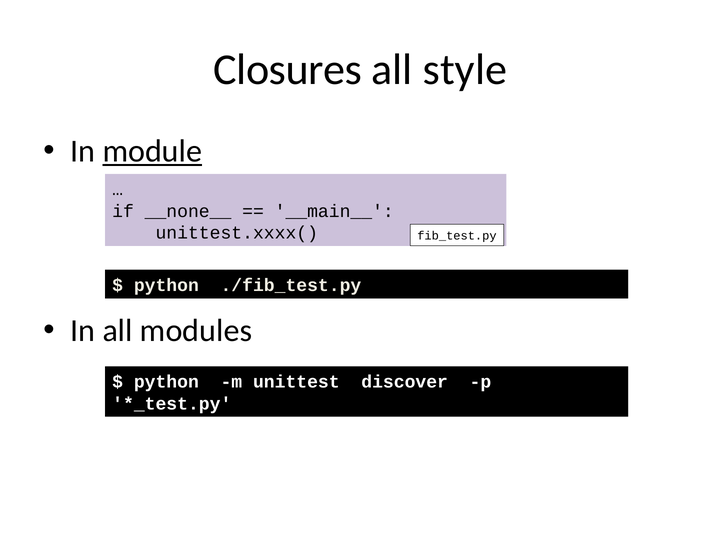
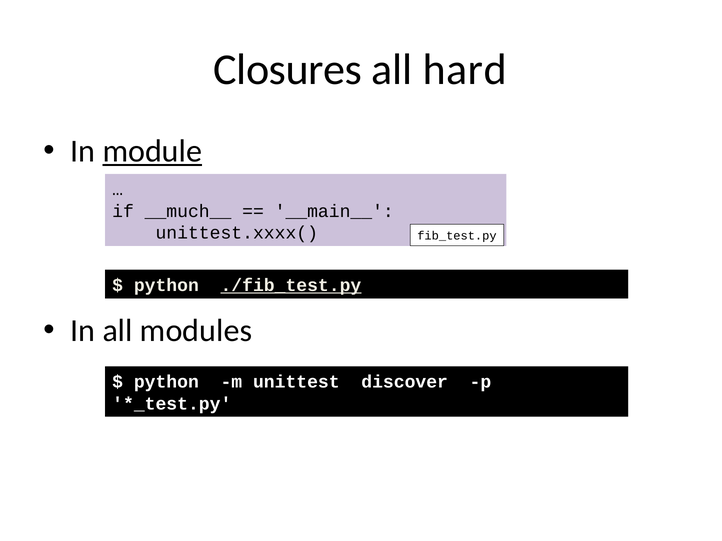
style: style -> hard
__none__: __none__ -> __much__
./fib_test.py underline: none -> present
